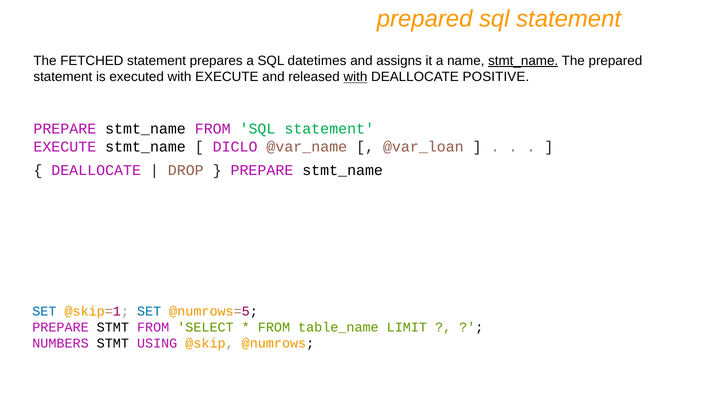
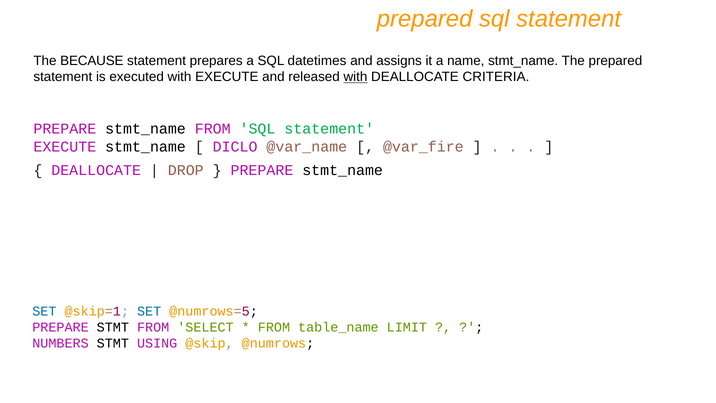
FETCHED: FETCHED -> BECAUSE
stmt_name at (523, 61) underline: present -> none
POSITIVE: POSITIVE -> CRITERIA
@var_loan: @var_loan -> @var_fire
